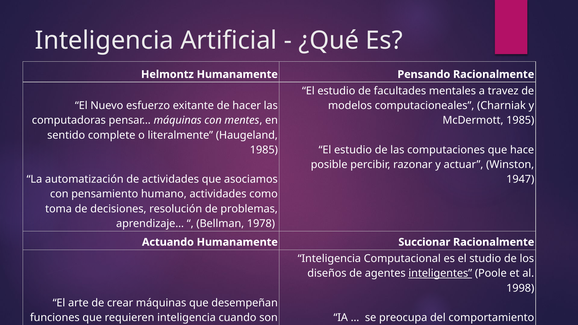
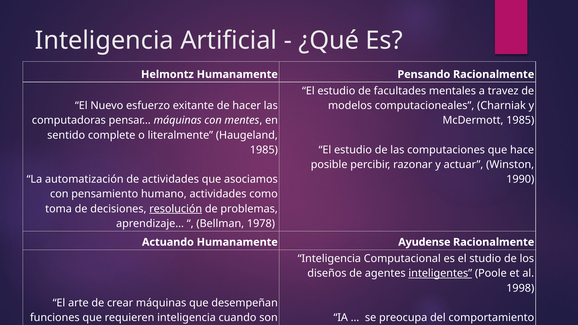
1947 at (520, 179): 1947 -> 1990
resolución underline: none -> present
Succionar: Succionar -> Ayudense
